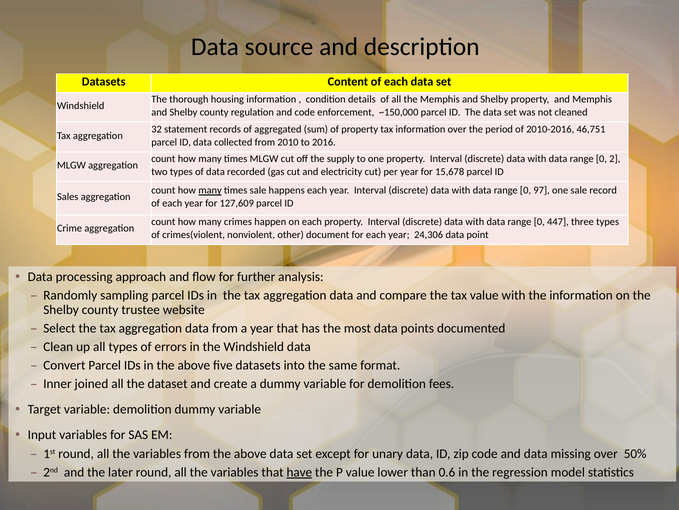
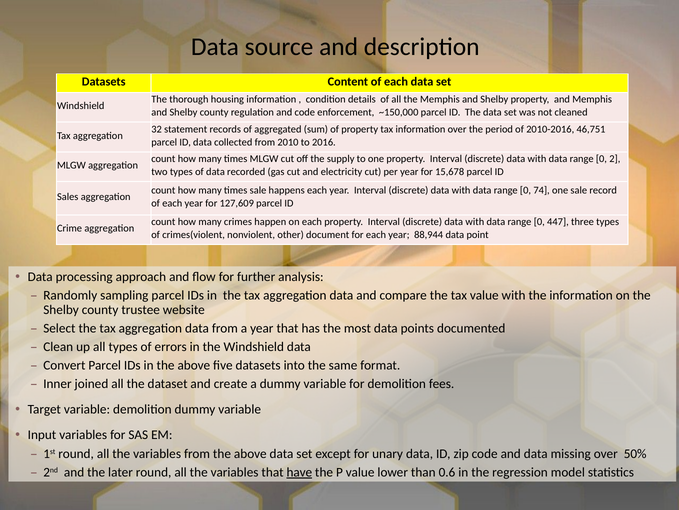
many at (210, 190) underline: present -> none
97: 97 -> 74
24,306: 24,306 -> 88,944
